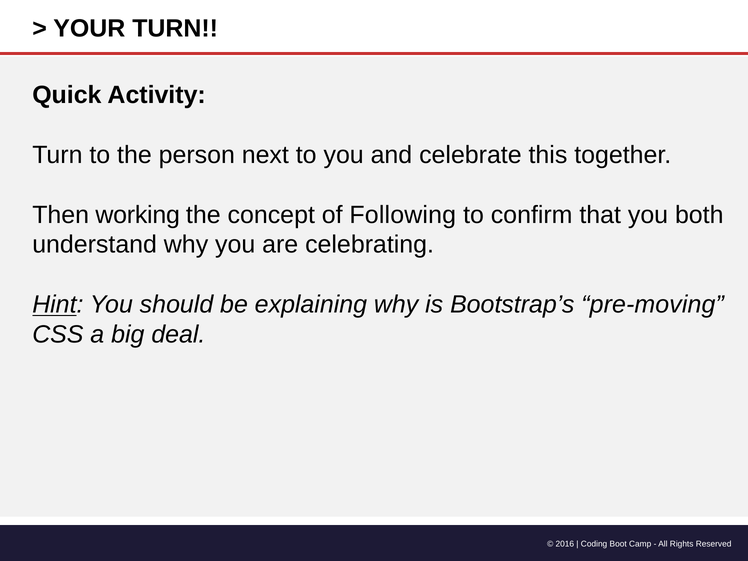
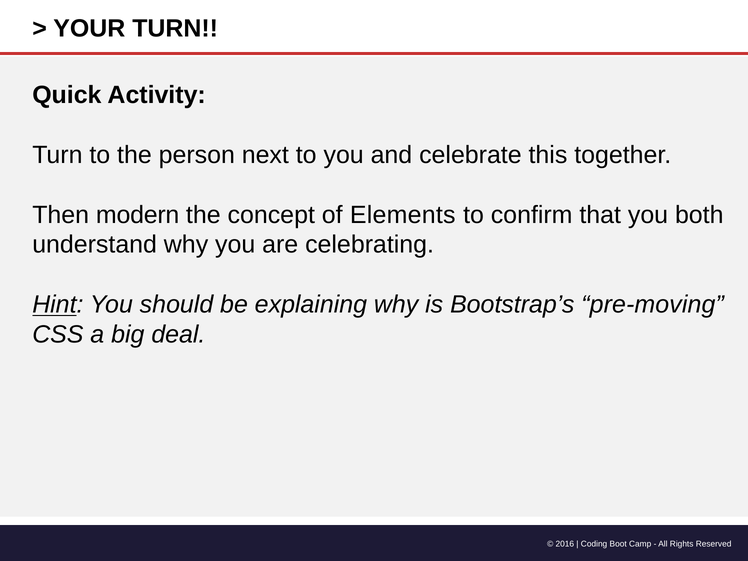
working: working -> modern
Following: Following -> Elements
